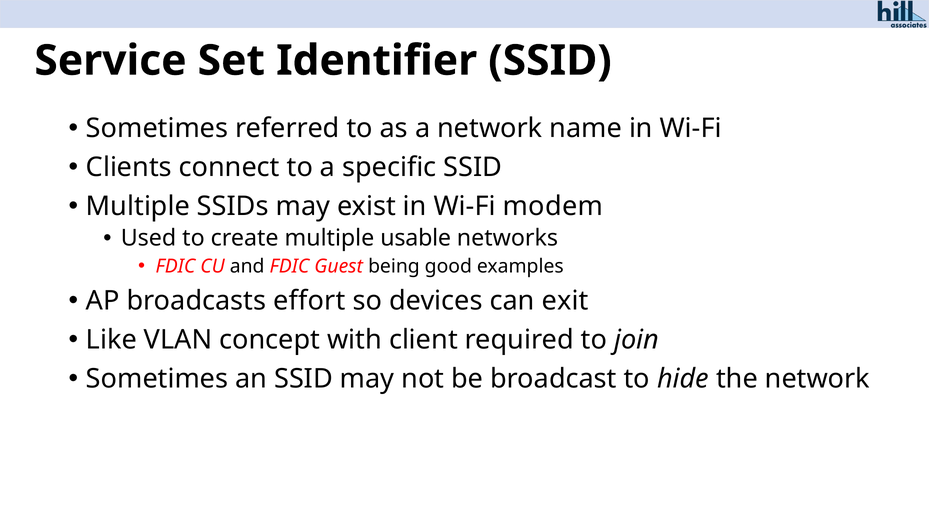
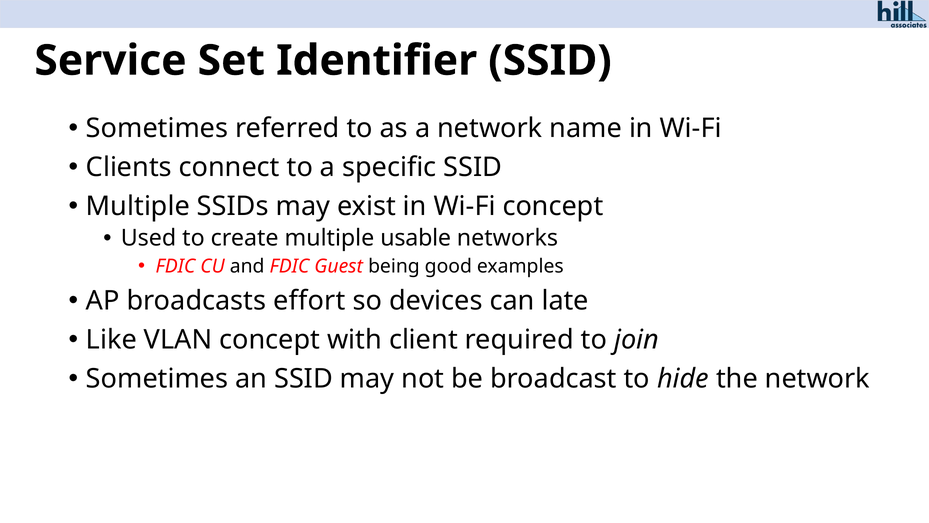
Wi-Fi modem: modem -> concept
exit: exit -> late
